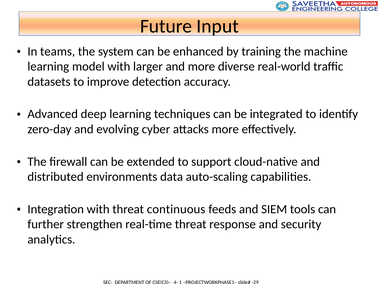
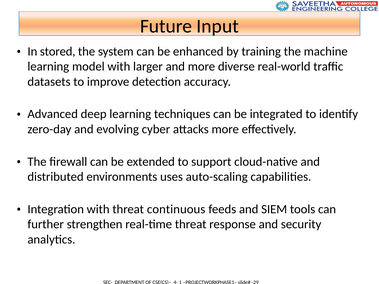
teams: teams -> stored
data: data -> uses
